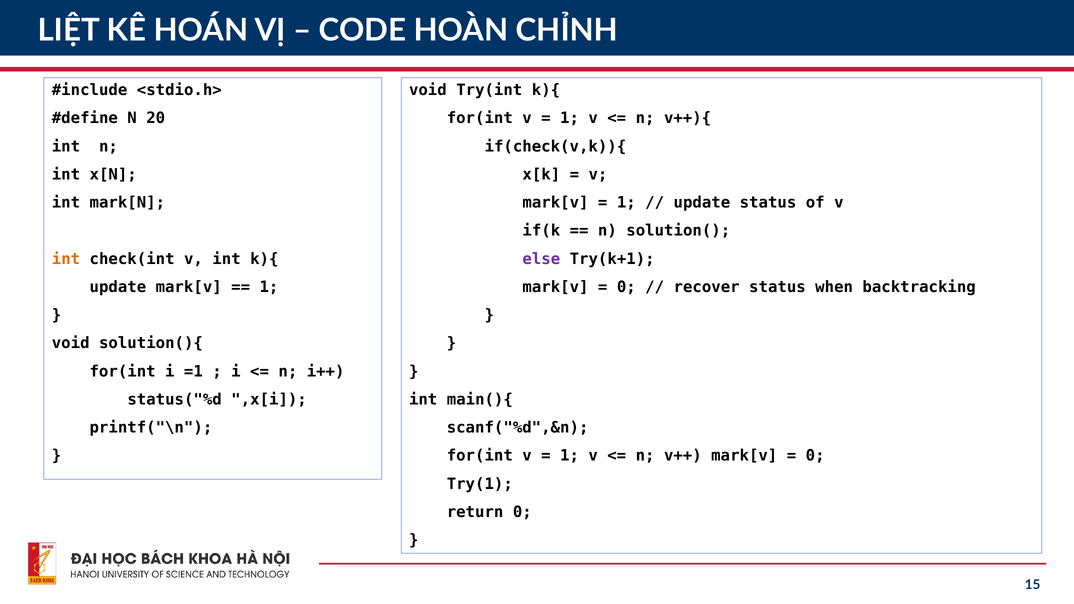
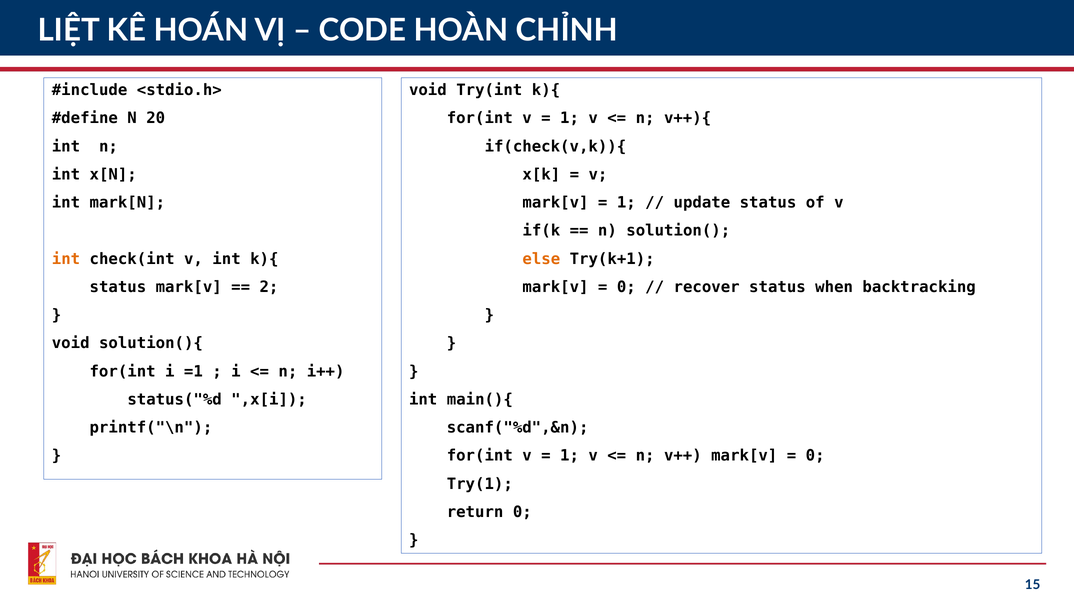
else colour: purple -> orange
update at (118, 287): update -> status
1 at (269, 287): 1 -> 2
